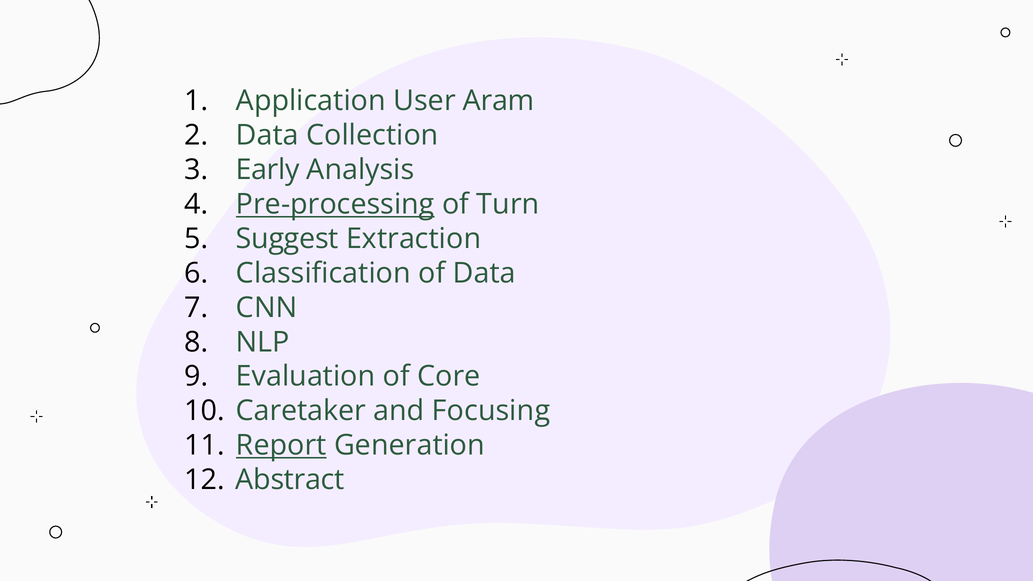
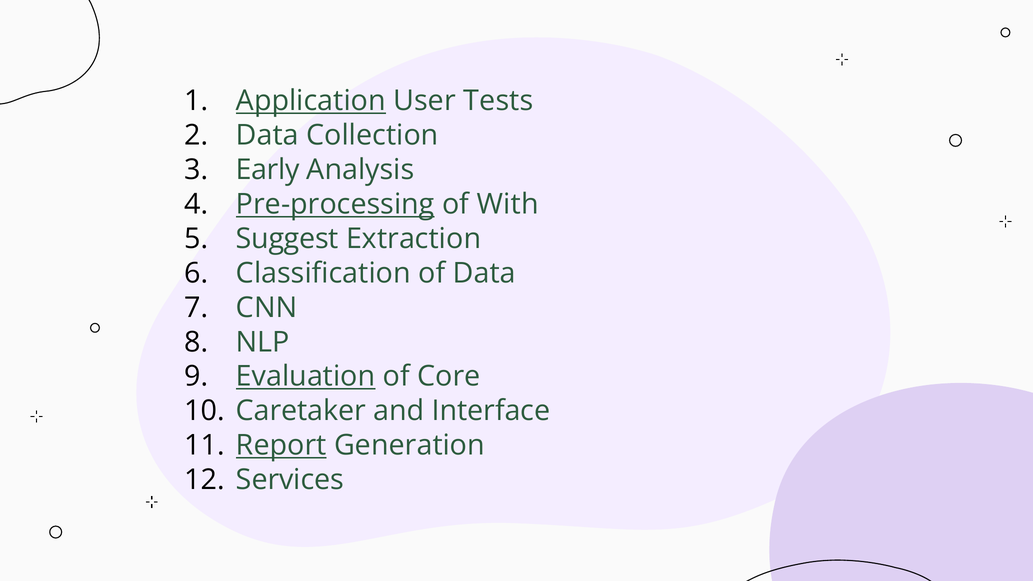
Application underline: none -> present
Aram: Aram -> Tests
Turn: Turn -> With
Evaluation underline: none -> present
Focusing: Focusing -> Interface
Abstract: Abstract -> Services
